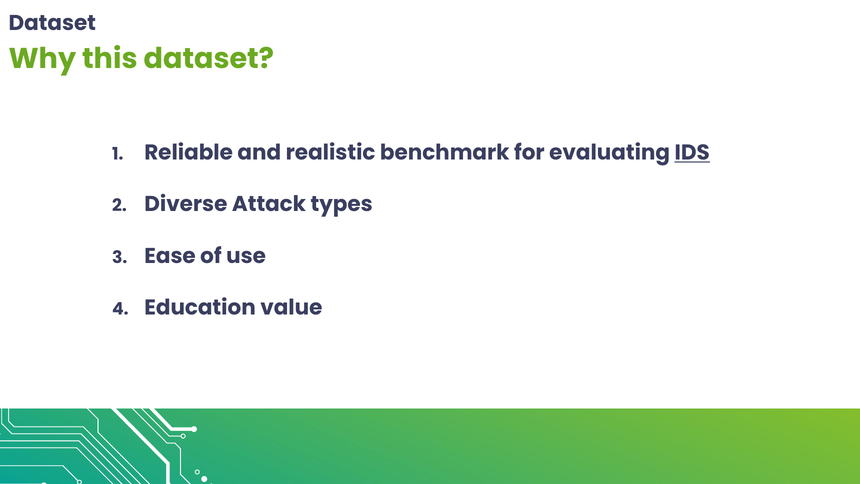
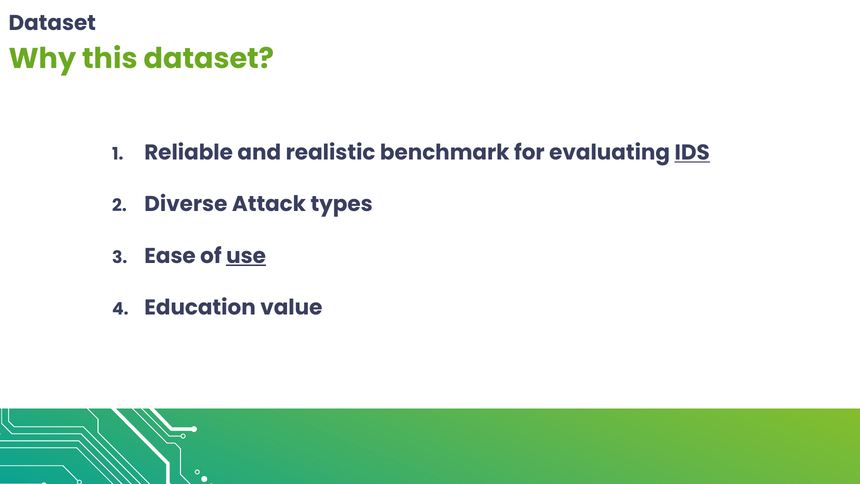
use underline: none -> present
